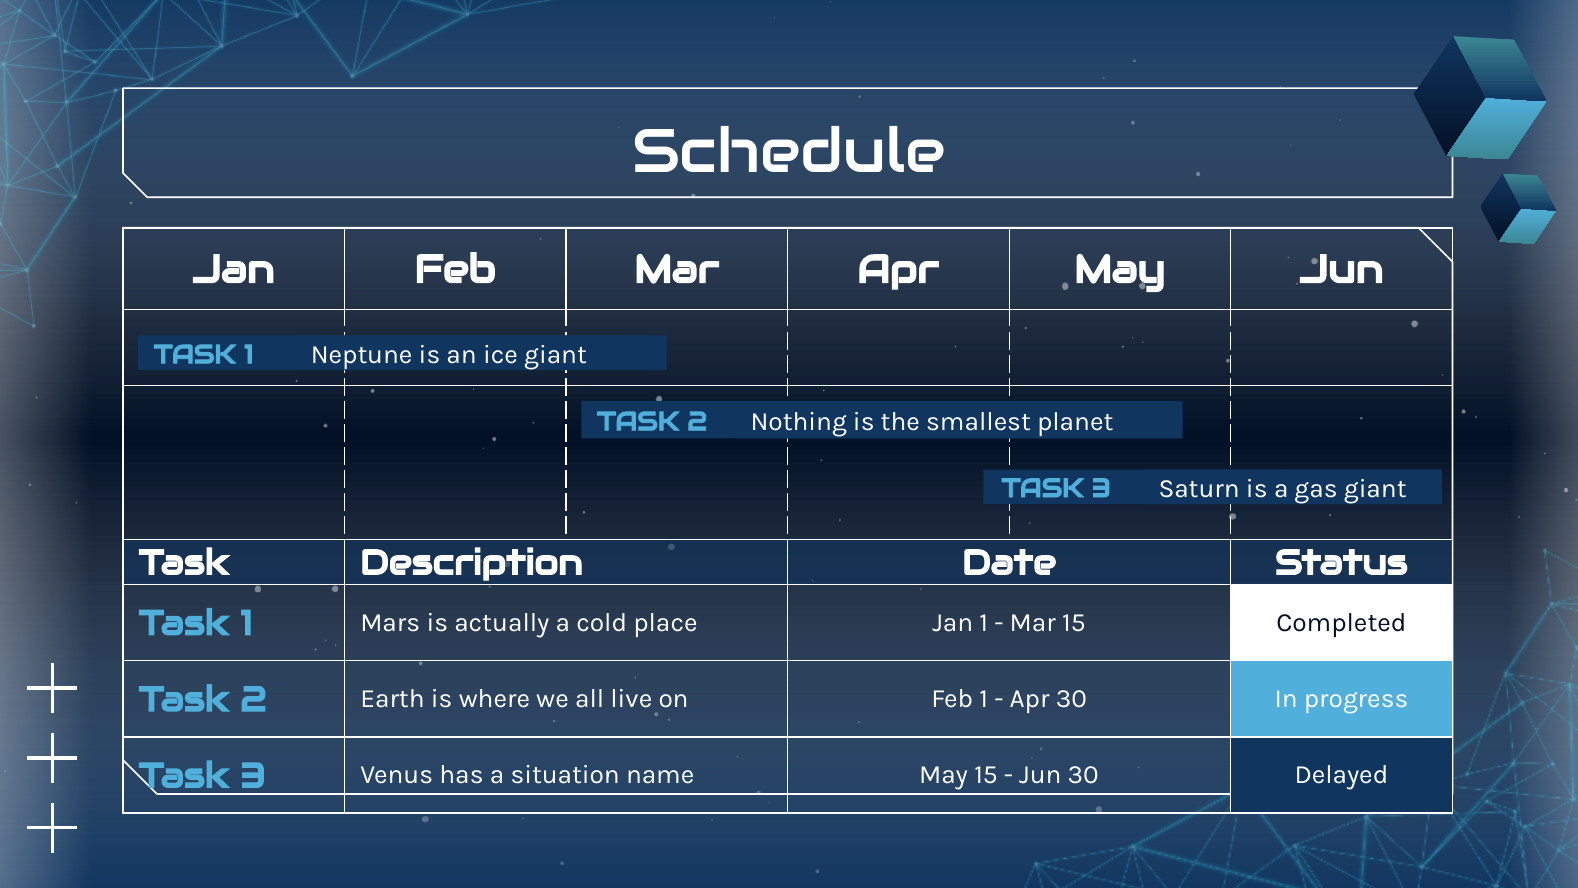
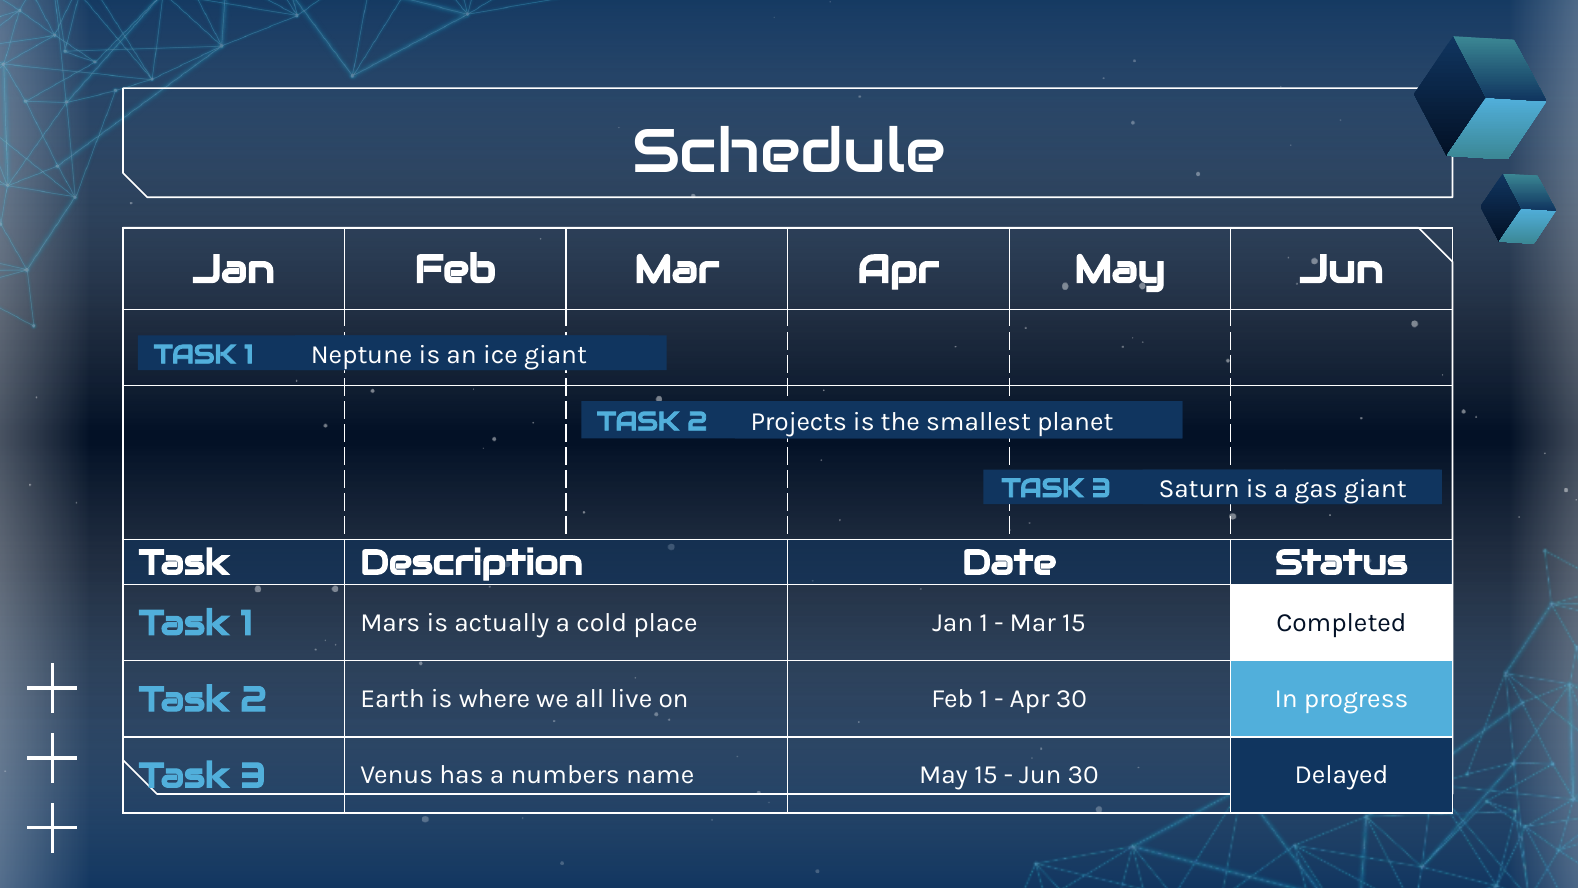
Nothing: Nothing -> Projects
situation: situation -> numbers
